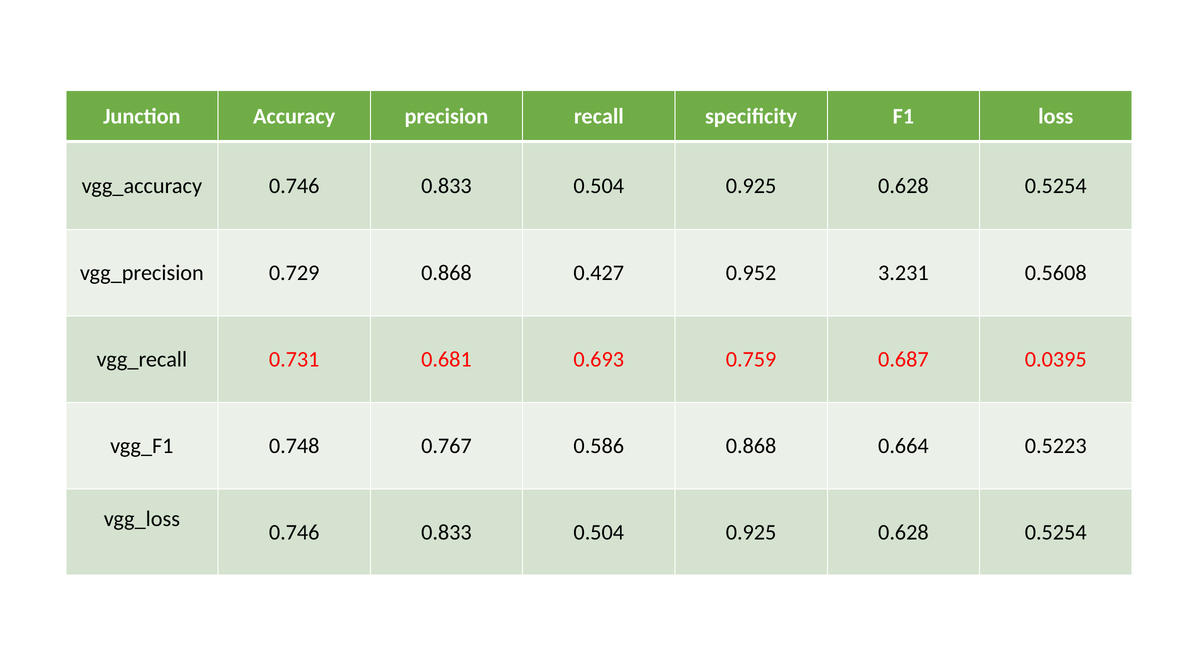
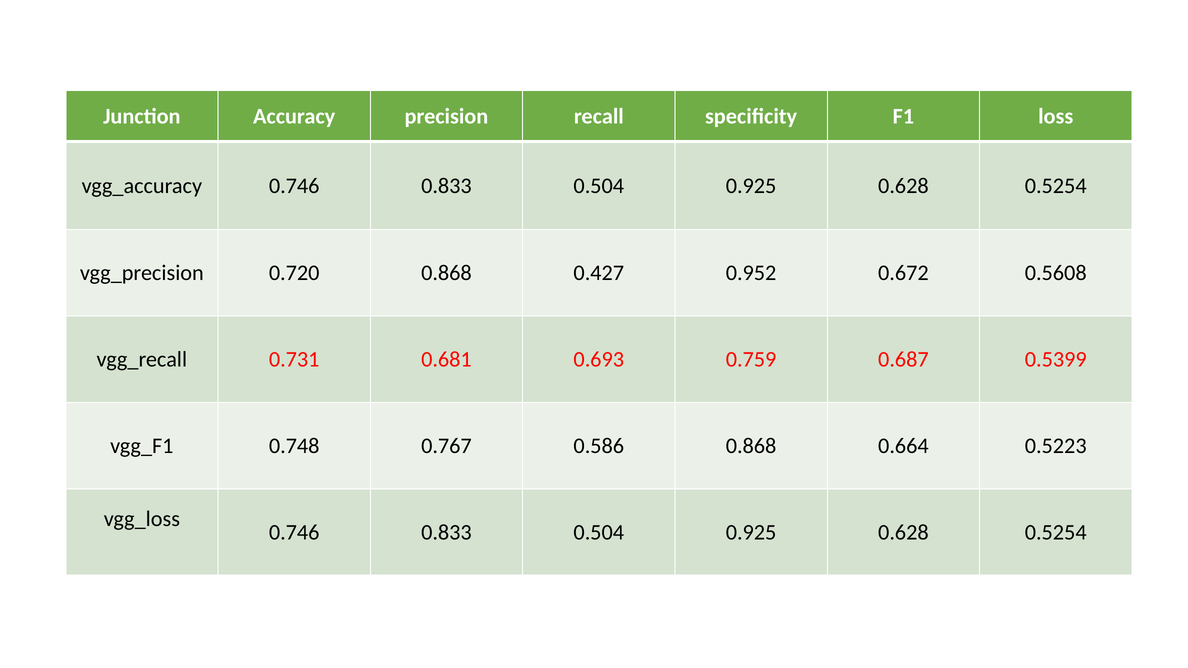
0.729: 0.729 -> 0.720
3.231: 3.231 -> 0.672
0.0395: 0.0395 -> 0.5399
